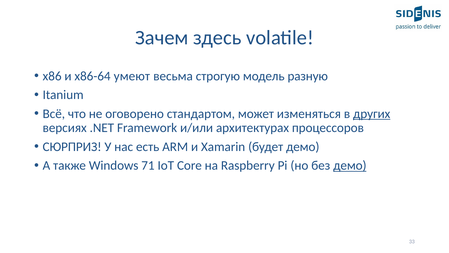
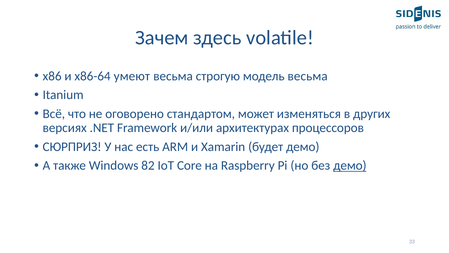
модель разную: разную -> весьма
других underline: present -> none
71: 71 -> 82
